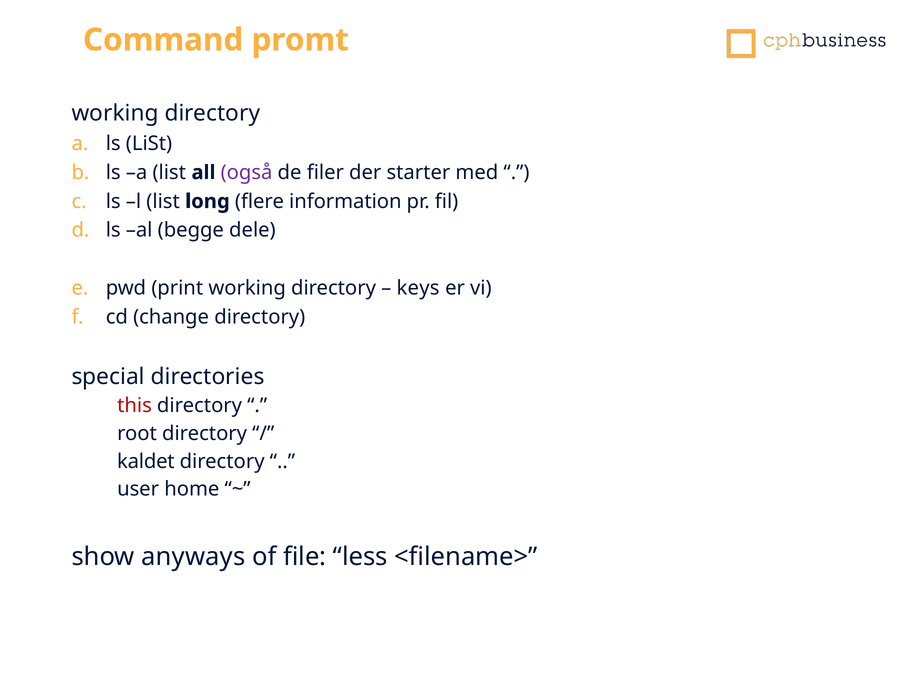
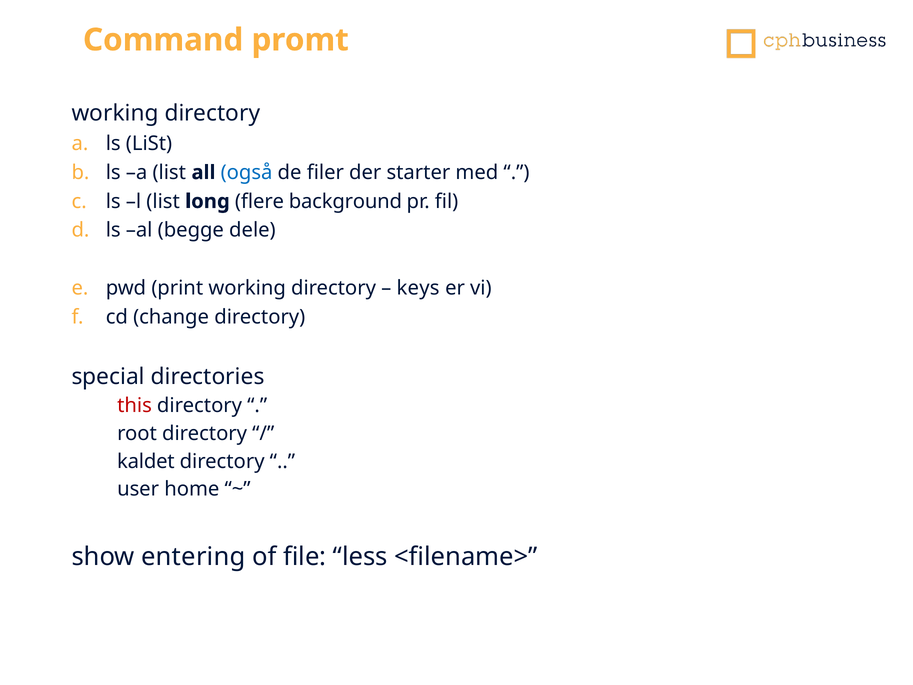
også colour: purple -> blue
information: information -> background
anyways: anyways -> entering
